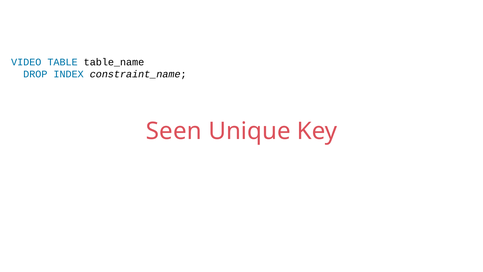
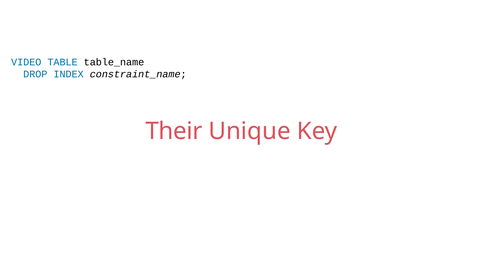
Seen: Seen -> Their
